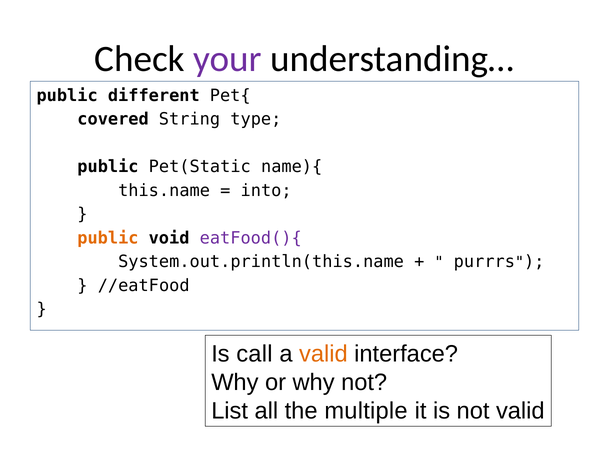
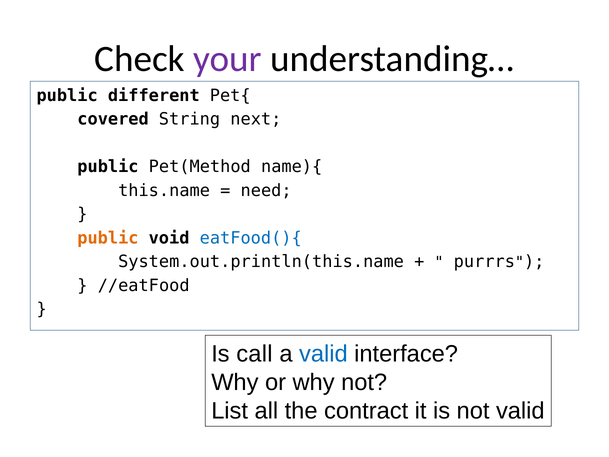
type: type -> next
Pet(Static: Pet(Static -> Pet(Method
into: into -> need
eatFood(){ colour: purple -> blue
valid at (323, 354) colour: orange -> blue
multiple: multiple -> contract
